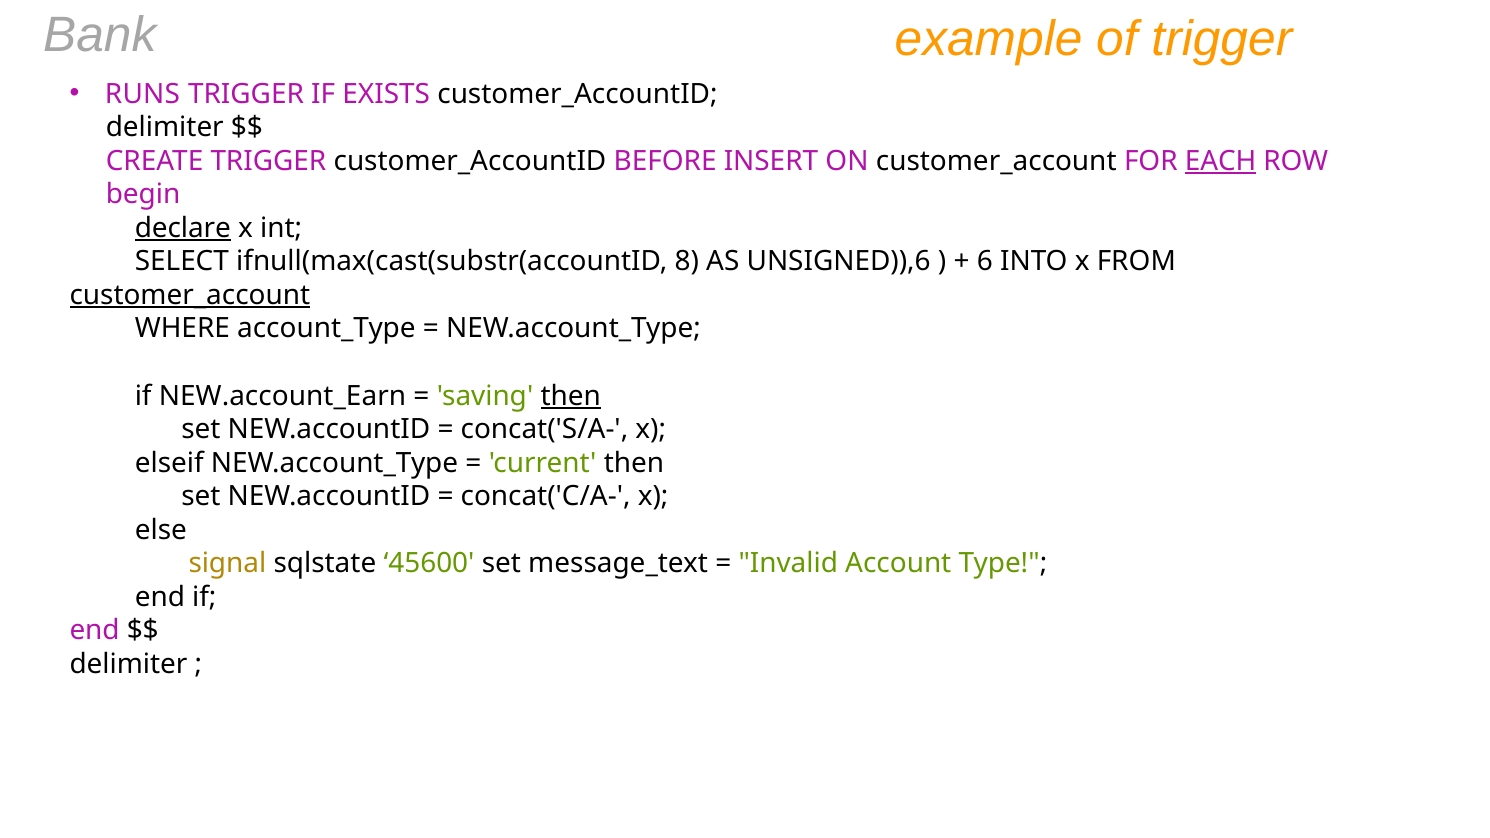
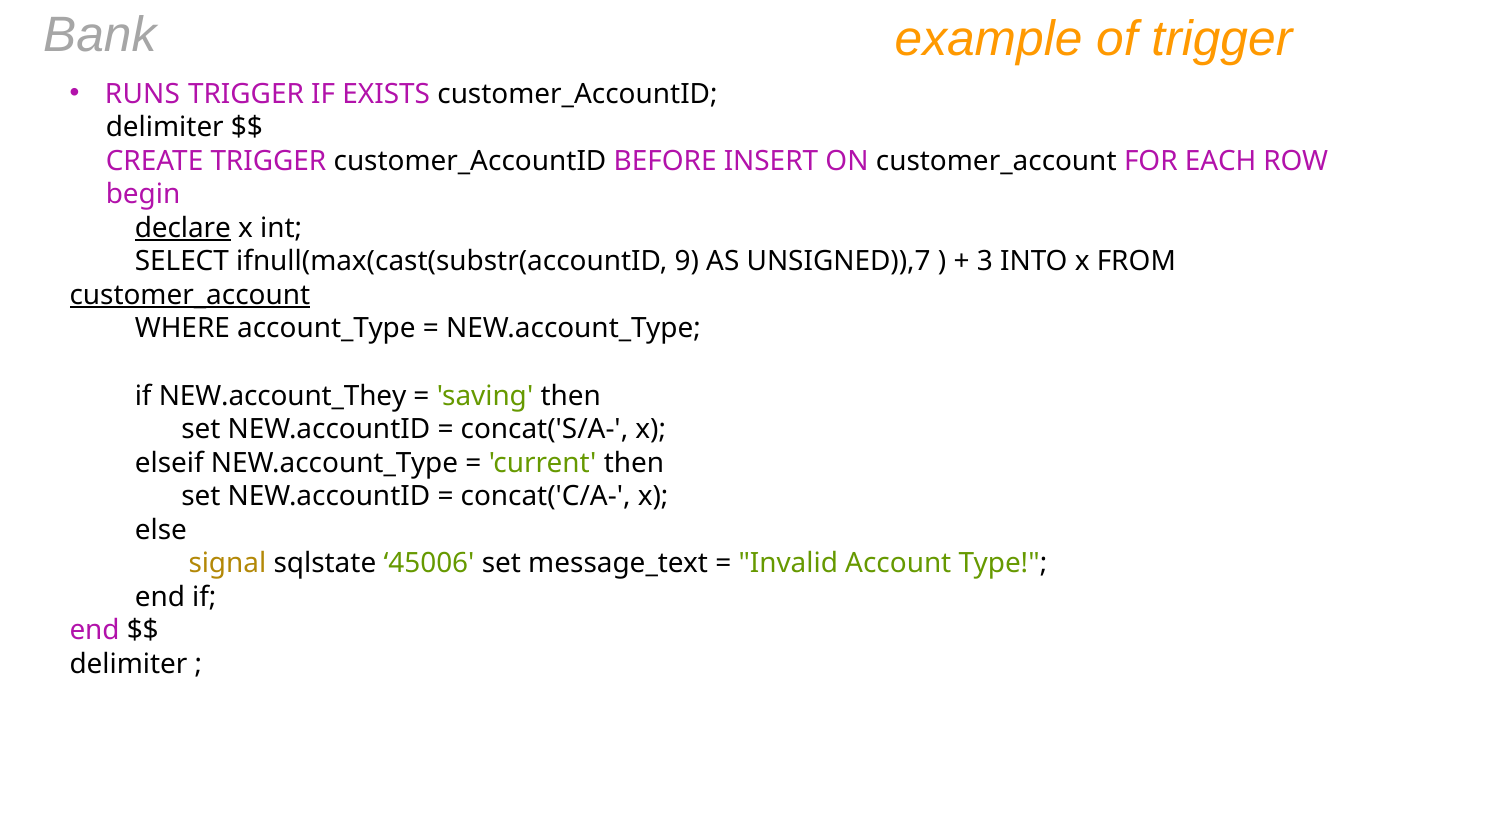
EACH underline: present -> none
8: 8 -> 9
UNSIGNED)),6: UNSIGNED)),6 -> UNSIGNED)),7
6: 6 -> 3
NEW.account_Earn: NEW.account_Earn -> NEW.account_They
then at (571, 396) underline: present -> none
45600: 45600 -> 45006
